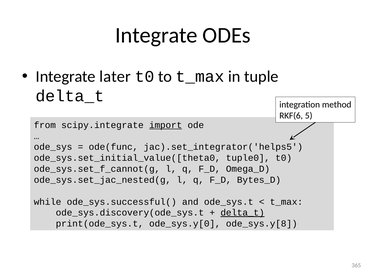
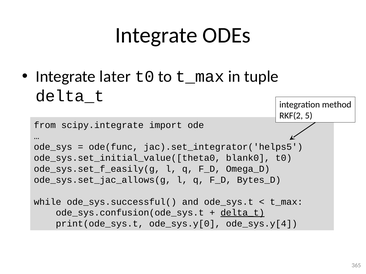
RKF(6: RKF(6 -> RKF(2
import underline: present -> none
tuple0: tuple0 -> blank0
ode_sys.set_f_cannot(g: ode_sys.set_f_cannot(g -> ode_sys.set_f_easily(g
ode_sys.set_jac_nested(g: ode_sys.set_jac_nested(g -> ode_sys.set_jac_allows(g
ode_sys.discovery(ode_sys.t: ode_sys.discovery(ode_sys.t -> ode_sys.confusion(ode_sys.t
ode_sys.y[8: ode_sys.y[8 -> ode_sys.y[4
